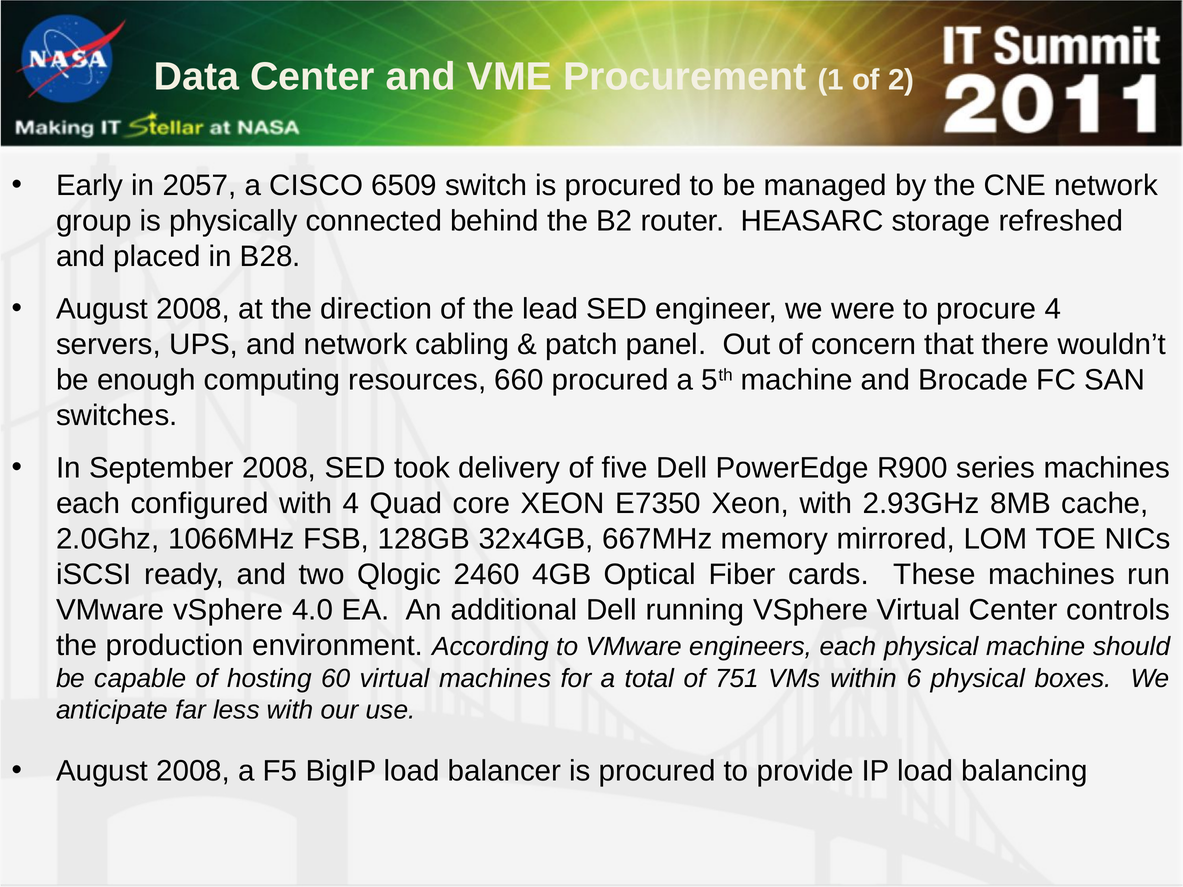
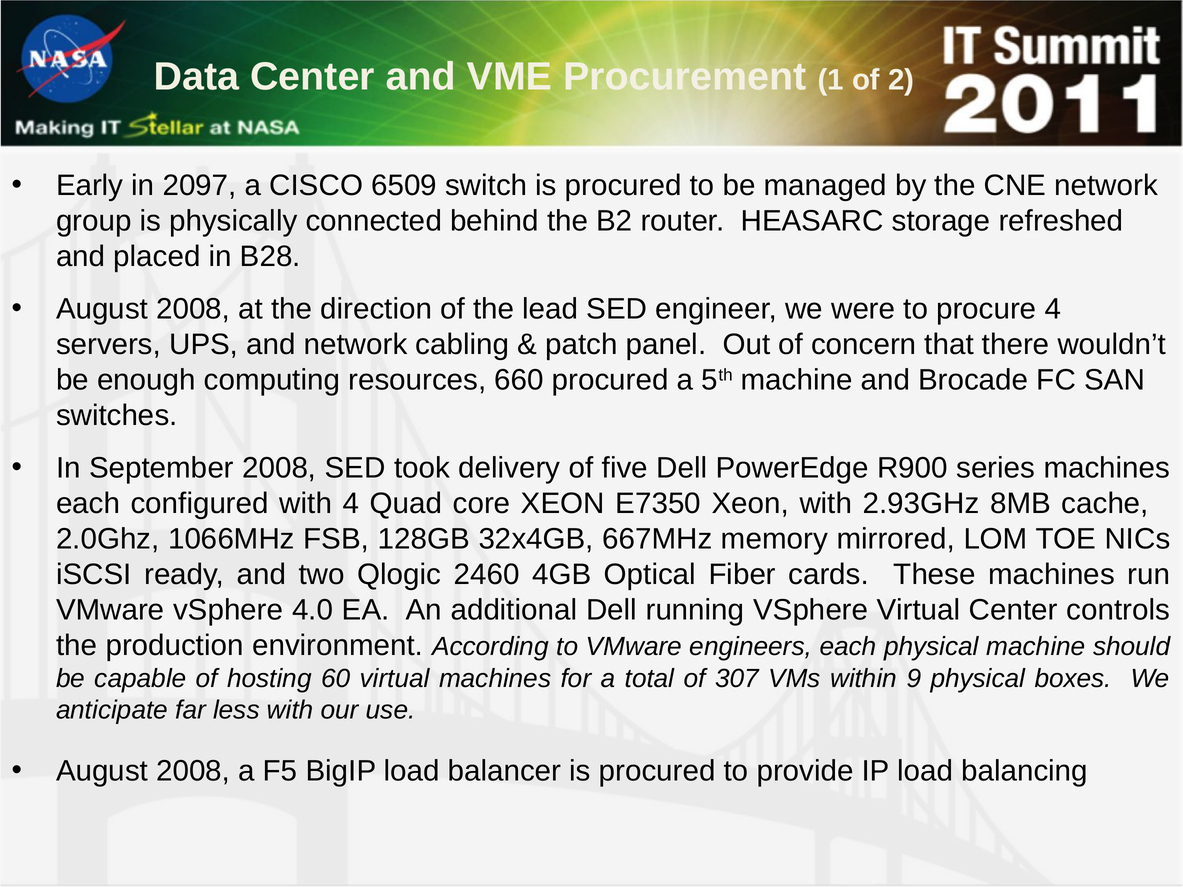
2057: 2057 -> 2097
751: 751 -> 307
6: 6 -> 9
